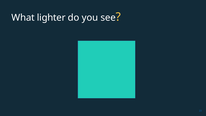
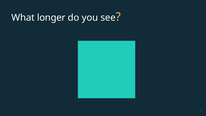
lighter: lighter -> longer
